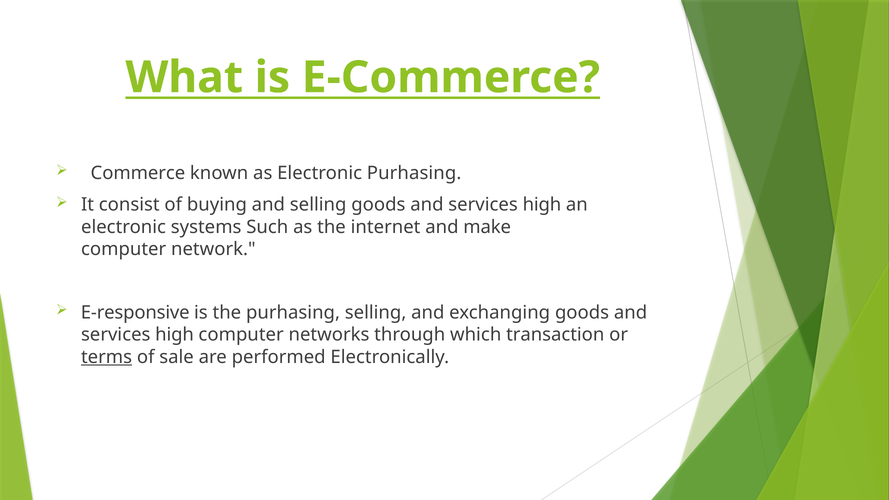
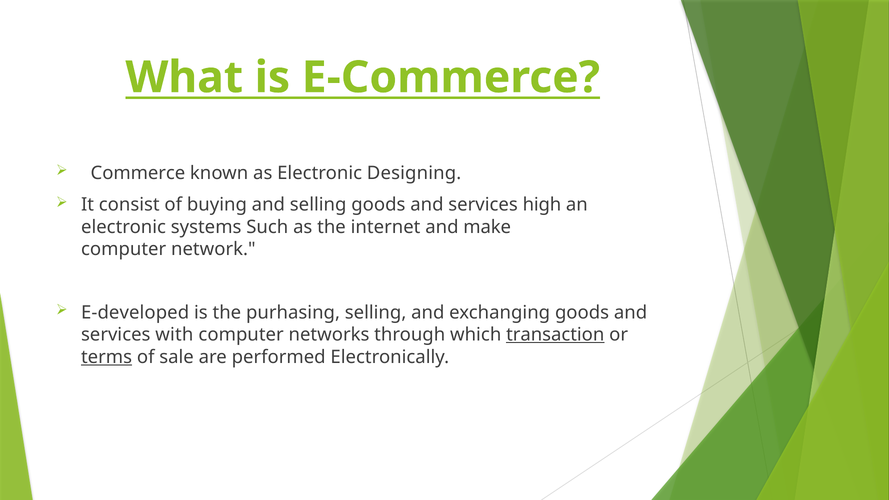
Electronic Purhasing: Purhasing -> Designing
E-responsive: E-responsive -> E-developed
high at (175, 335): high -> with
transaction underline: none -> present
